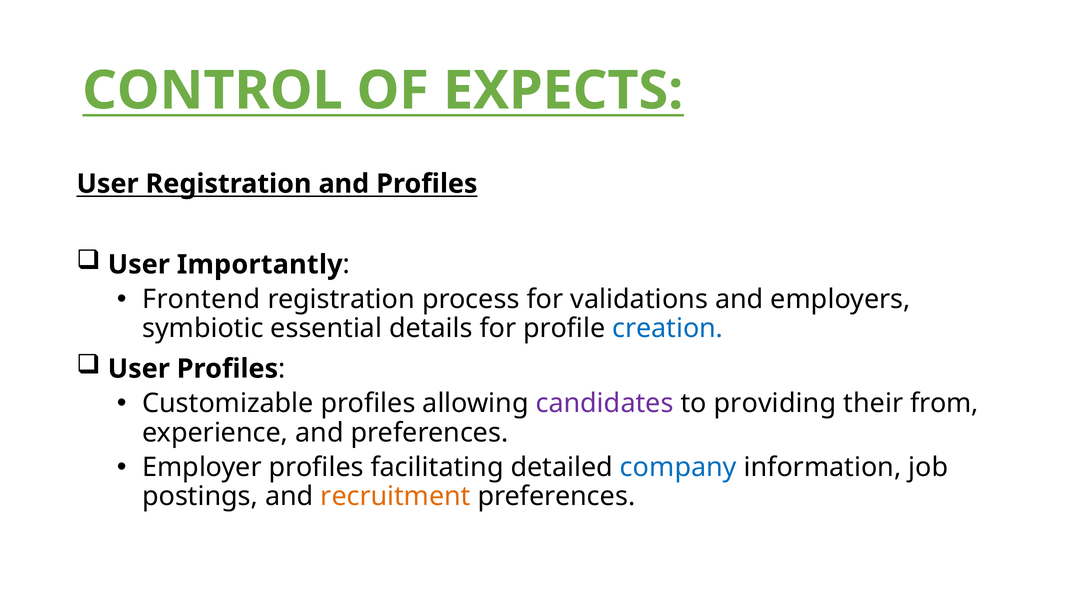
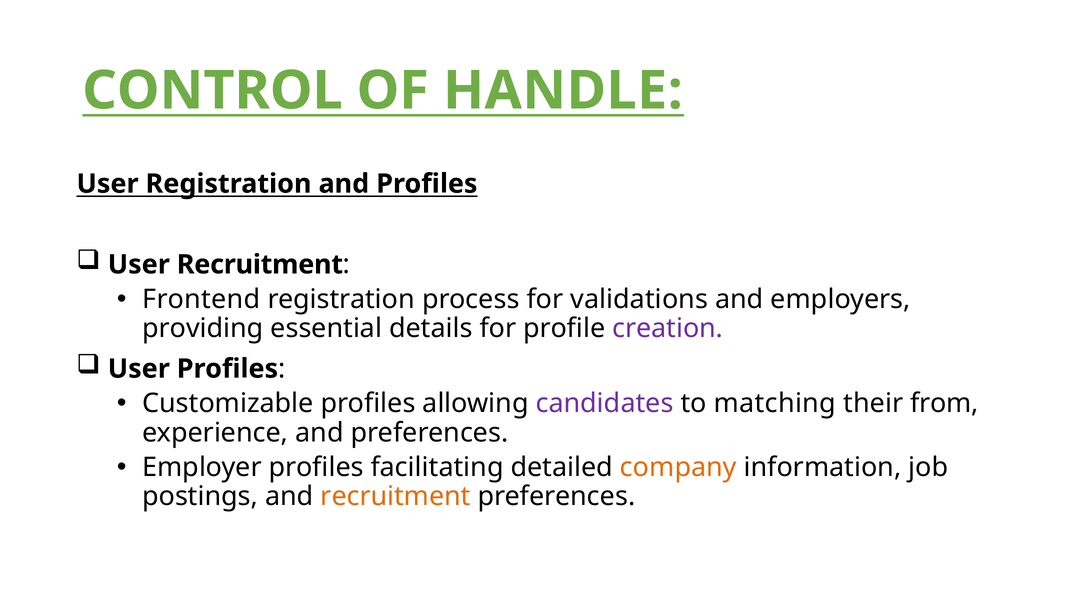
EXPECTS: EXPECTS -> HANDLE
User Importantly: Importantly -> Recruitment
symbiotic: symbiotic -> providing
creation colour: blue -> purple
providing: providing -> matching
company colour: blue -> orange
